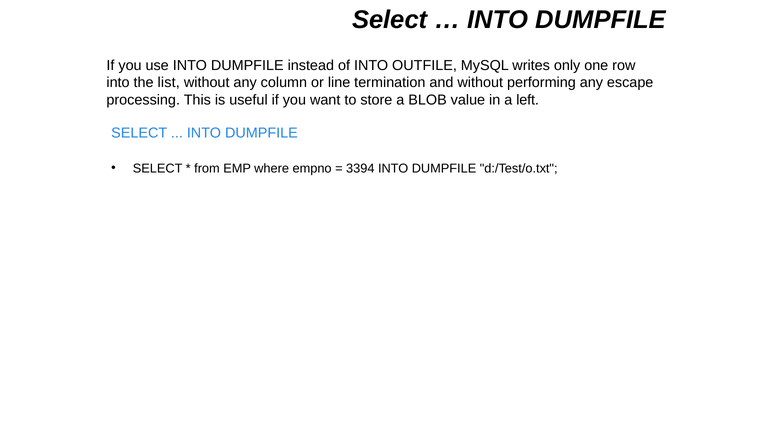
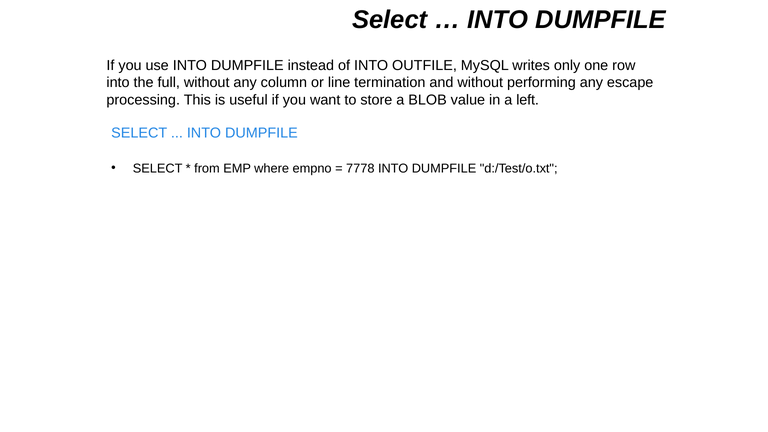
list: list -> full
3394: 3394 -> 7778
